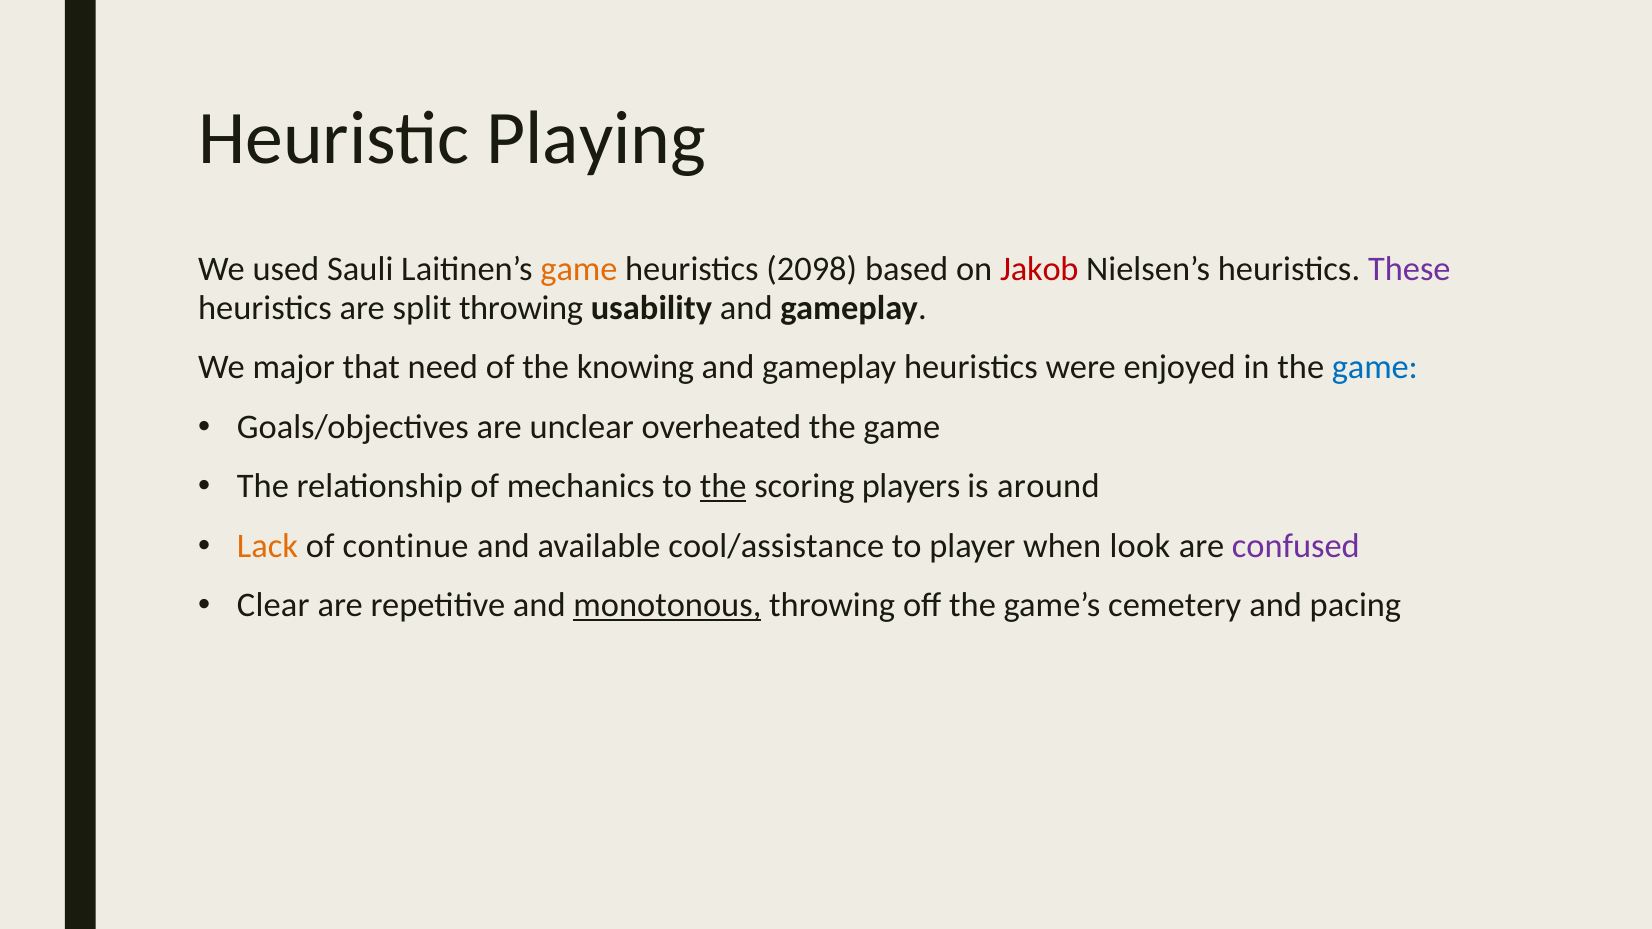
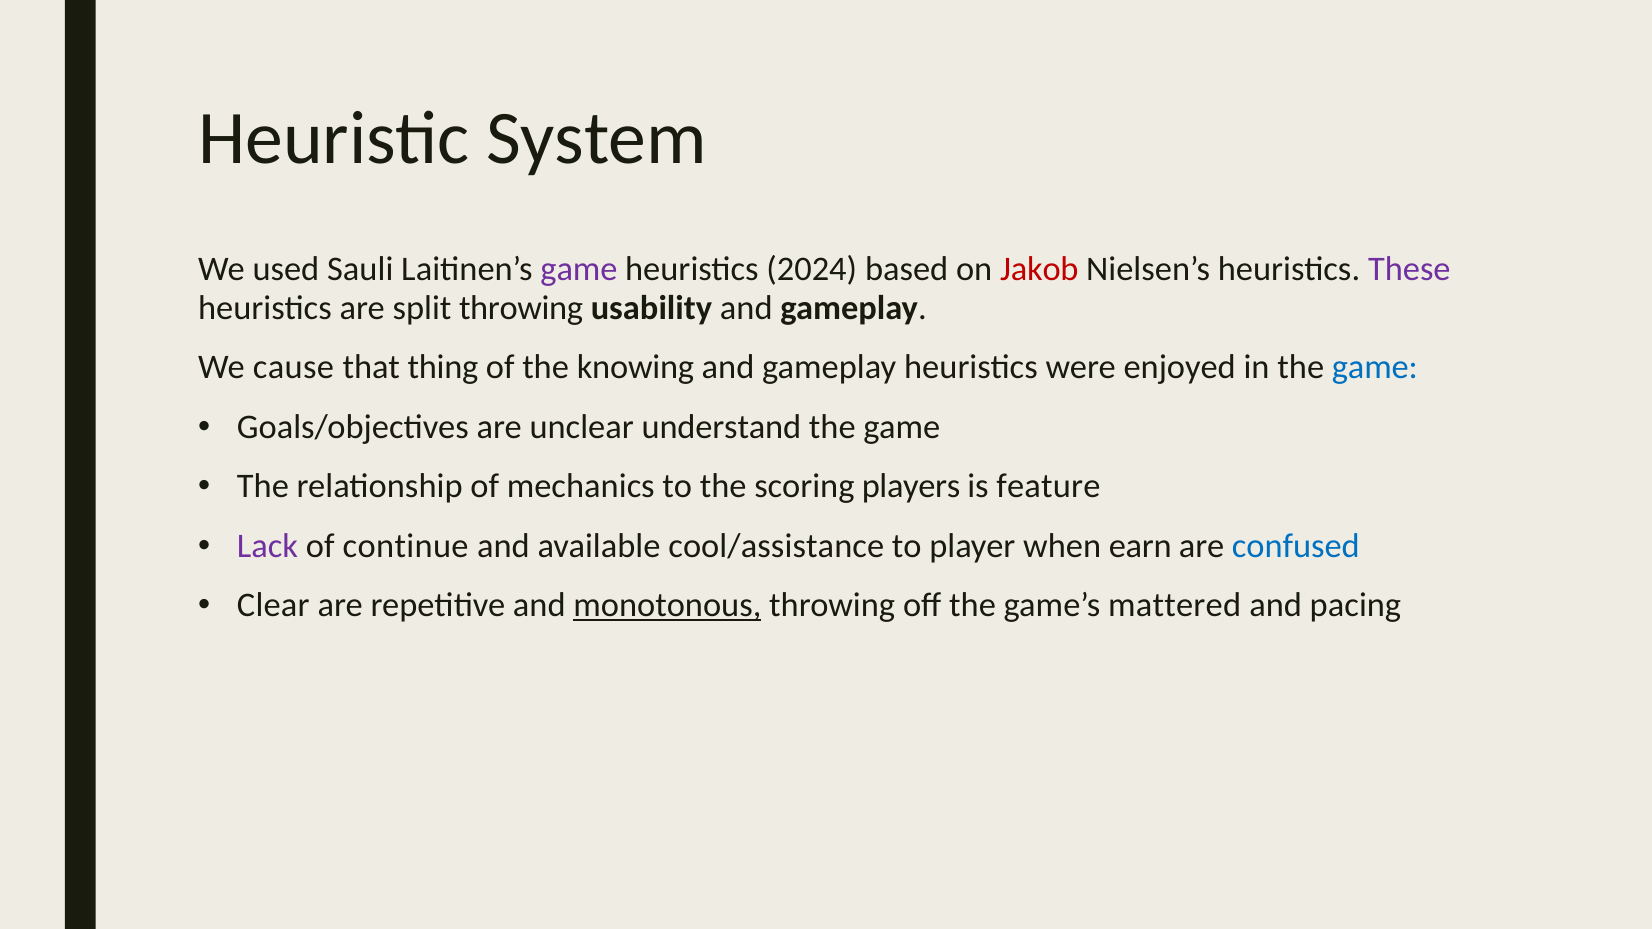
Playing: Playing -> System
game at (579, 269) colour: orange -> purple
2098: 2098 -> 2024
major: major -> cause
need: need -> thing
overheated: overheated -> understand
the at (723, 487) underline: present -> none
around: around -> feature
Lack colour: orange -> purple
look: look -> earn
confused colour: purple -> blue
cemetery: cemetery -> mattered
